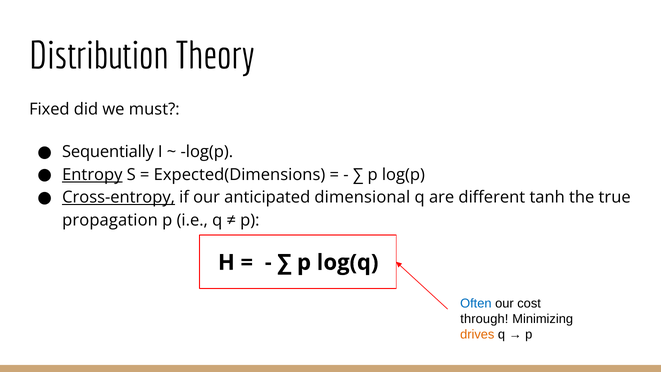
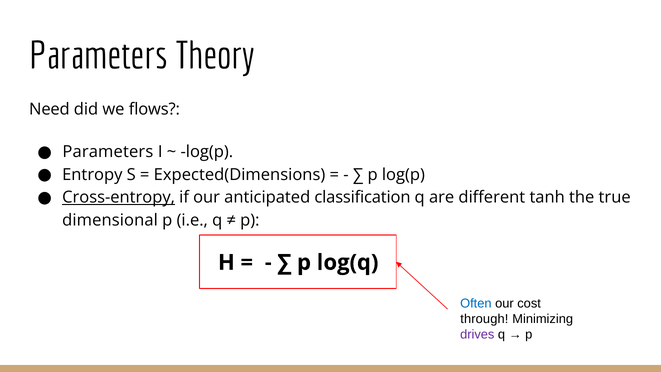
Distribution at (99, 56): Distribution -> Parameters
Fixed: Fixed -> Need
must: must -> flows
Sequentially at (108, 152): Sequentially -> Parameters
Entropy underline: present -> none
dimensional: dimensional -> classification
propagation: propagation -> dimensional
drives colour: orange -> purple
